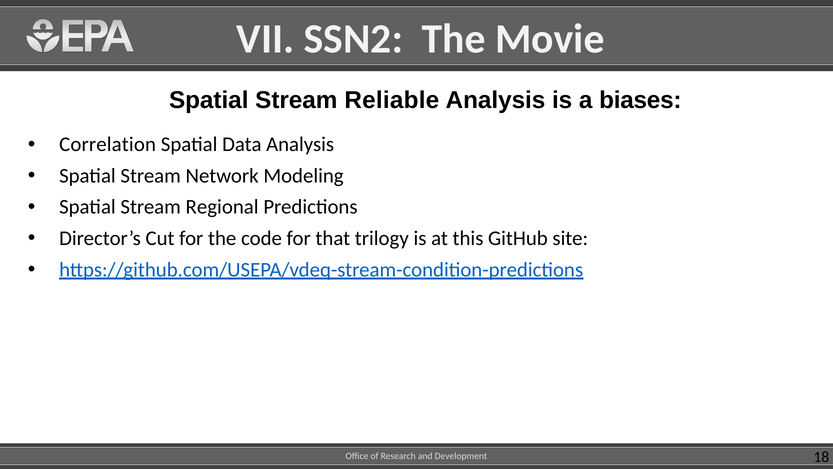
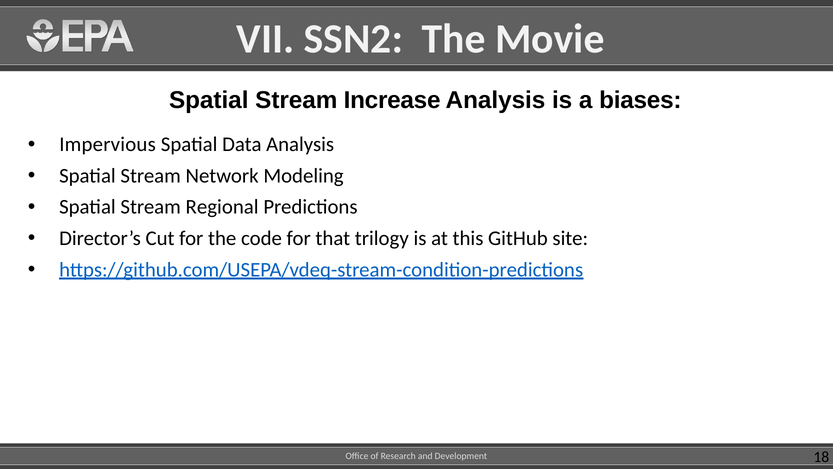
Reliable: Reliable -> Increase
Correlation: Correlation -> Impervious
